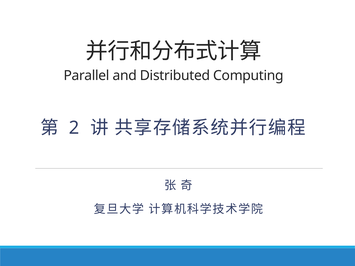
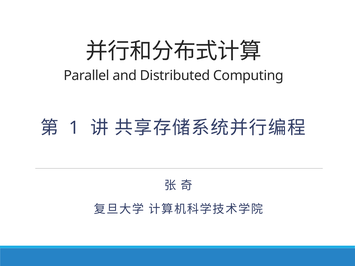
2: 2 -> 1
